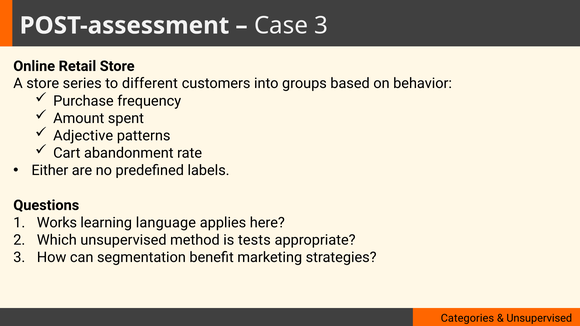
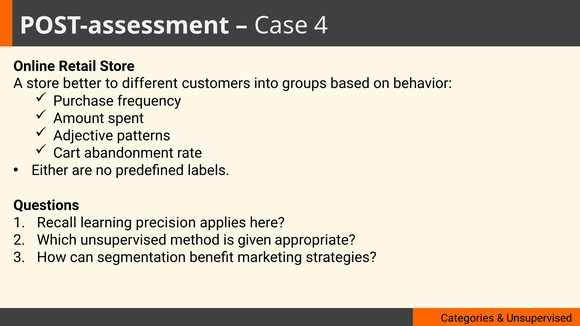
Case 3: 3 -> 4
series: series -> better
Works: Works -> Recall
language: language -> precision
tests: tests -> given
